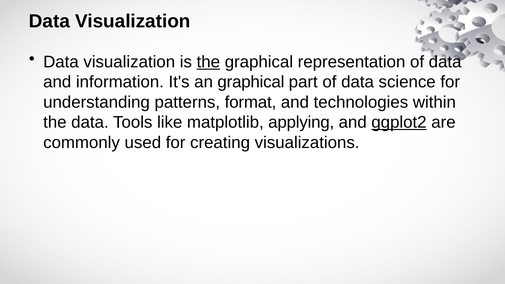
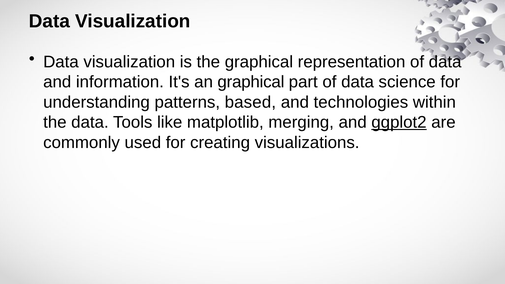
the at (208, 62) underline: present -> none
format: format -> based
applying: applying -> merging
